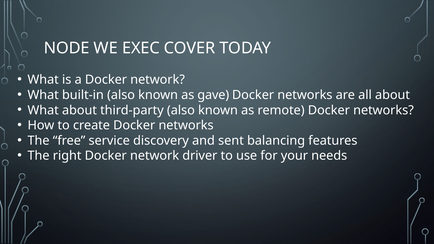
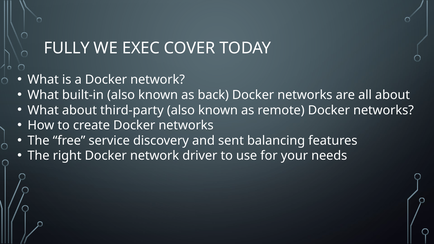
NODE: NODE -> FULLY
gave: gave -> back
